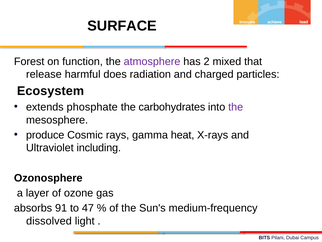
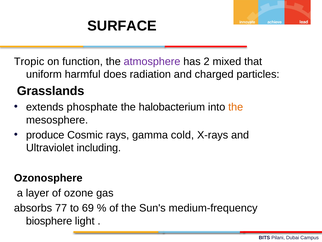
Forest: Forest -> Tropic
release: release -> uniform
Ecosystem: Ecosystem -> Grasslands
carbohydrates: carbohydrates -> halobacterium
the at (236, 107) colour: purple -> orange
heat: heat -> cold
91: 91 -> 77
47: 47 -> 69
dissolved: dissolved -> biosphere
